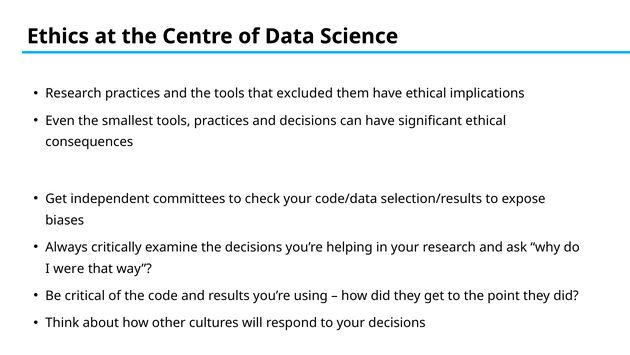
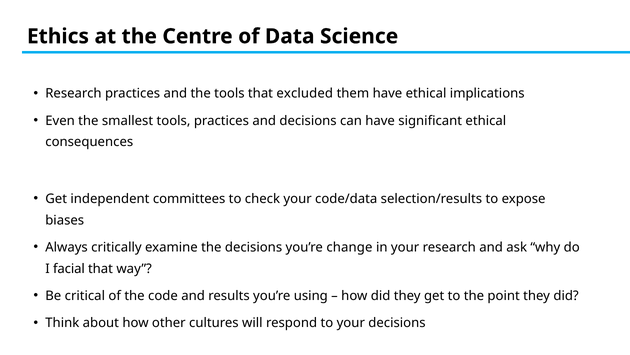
helping: helping -> change
were: were -> facial
